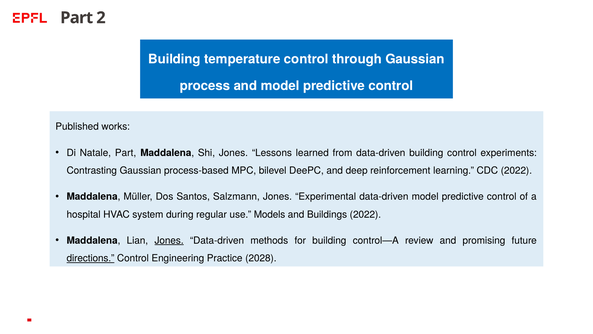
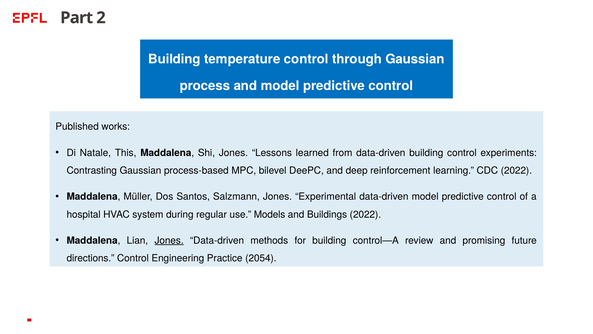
Natale Part: Part -> This
directions underline: present -> none
2028: 2028 -> 2054
